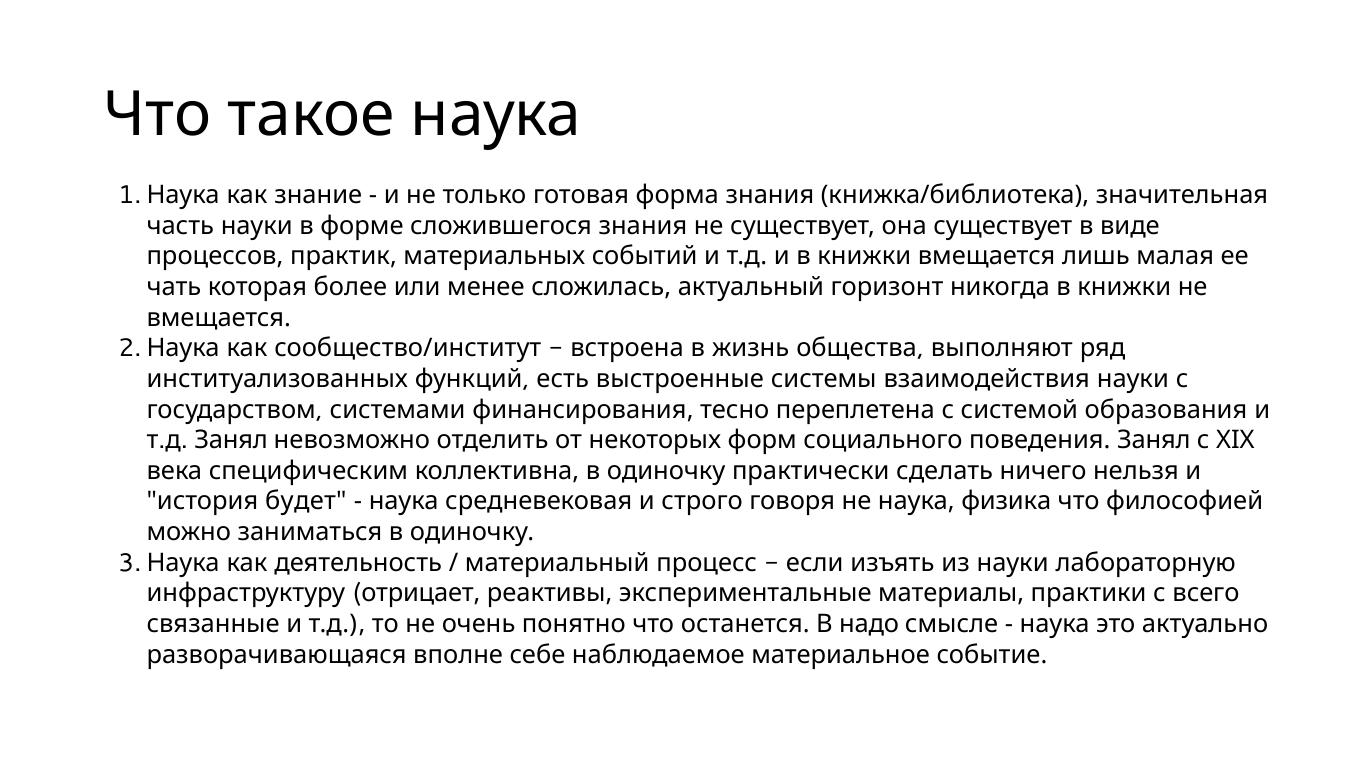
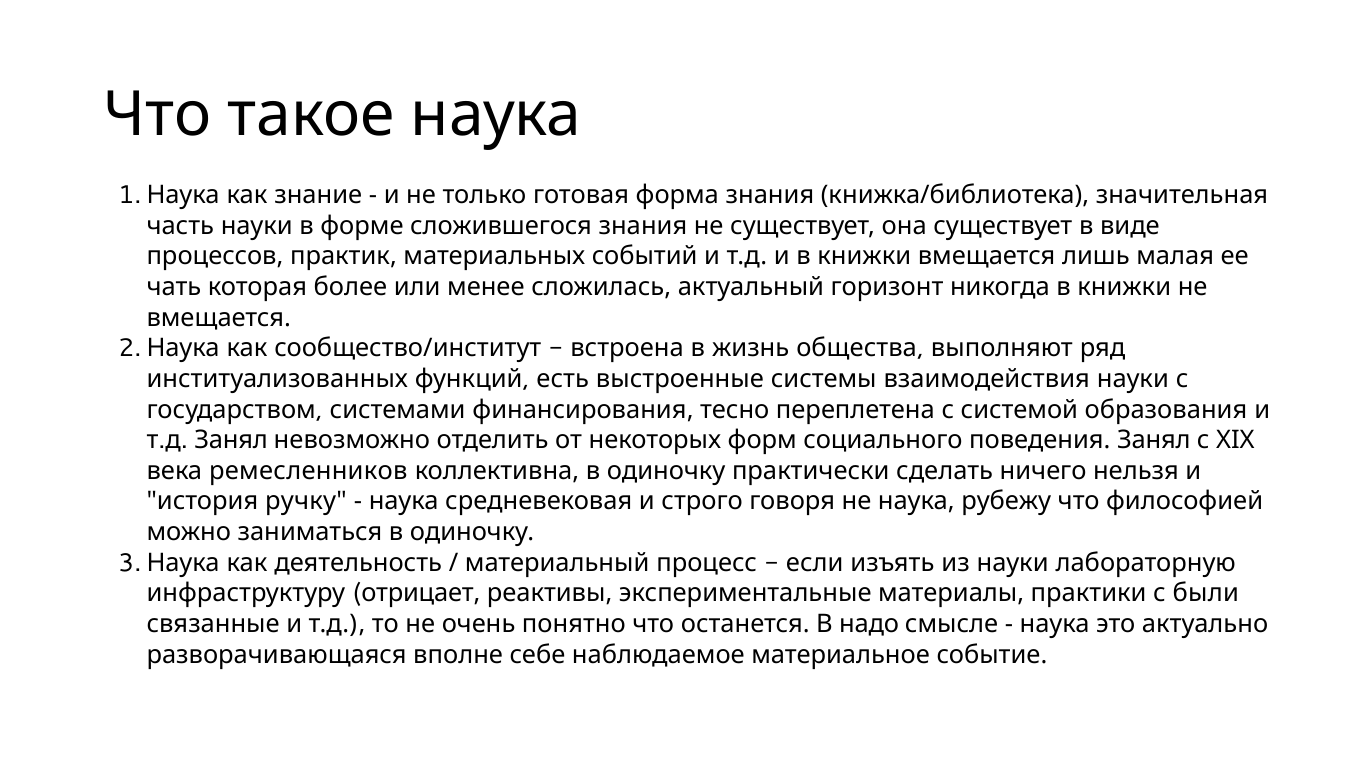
специфическим: специфическим -> ремесленников
будет: будет -> ручку
физика: физика -> рубежу
всего: всего -> были
